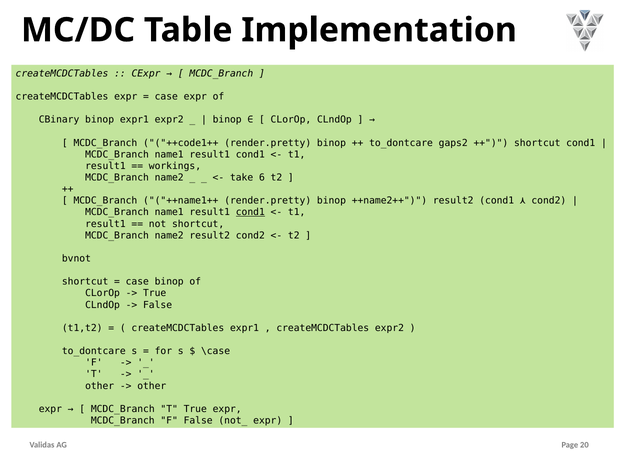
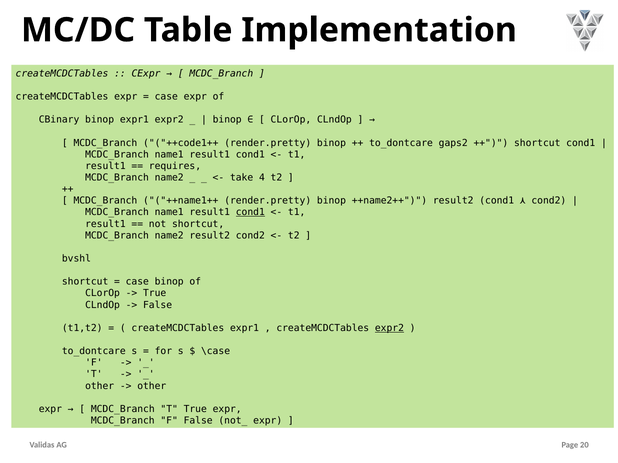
workings: workings -> requires
6: 6 -> 4
bvnot: bvnot -> bvshl
expr2 at (389, 328) underline: none -> present
